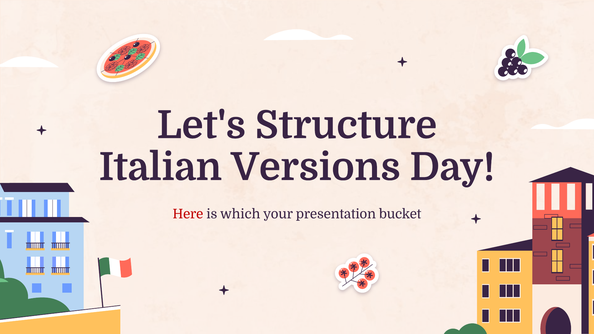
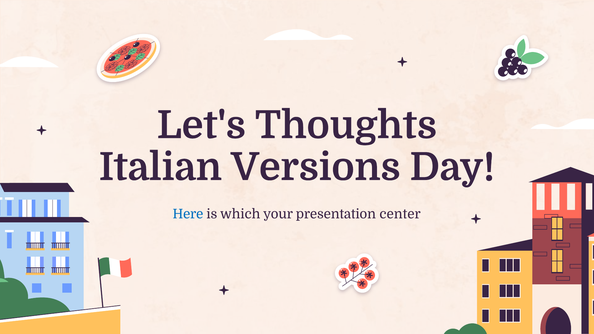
Structure: Structure -> Thoughts
Here colour: red -> blue
bucket: bucket -> center
